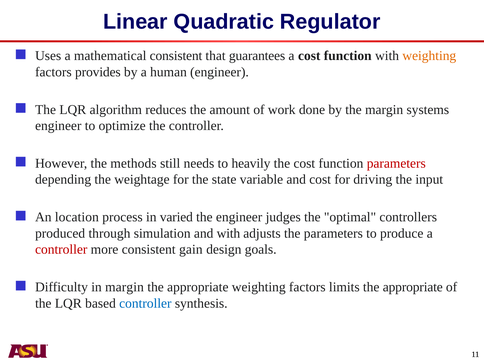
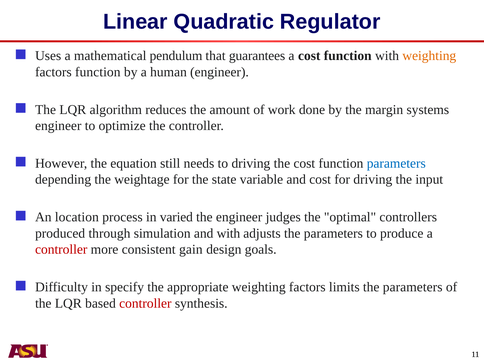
mathematical consistent: consistent -> pendulum
factors provides: provides -> function
methods: methods -> equation
to heavily: heavily -> driving
parameters at (396, 163) colour: red -> blue
in margin: margin -> specify
limits the appropriate: appropriate -> parameters
controller at (145, 303) colour: blue -> red
